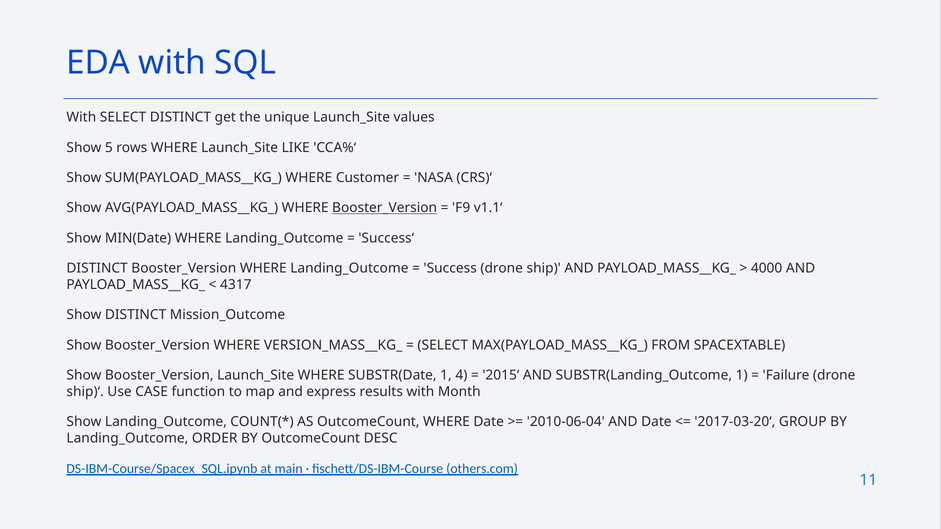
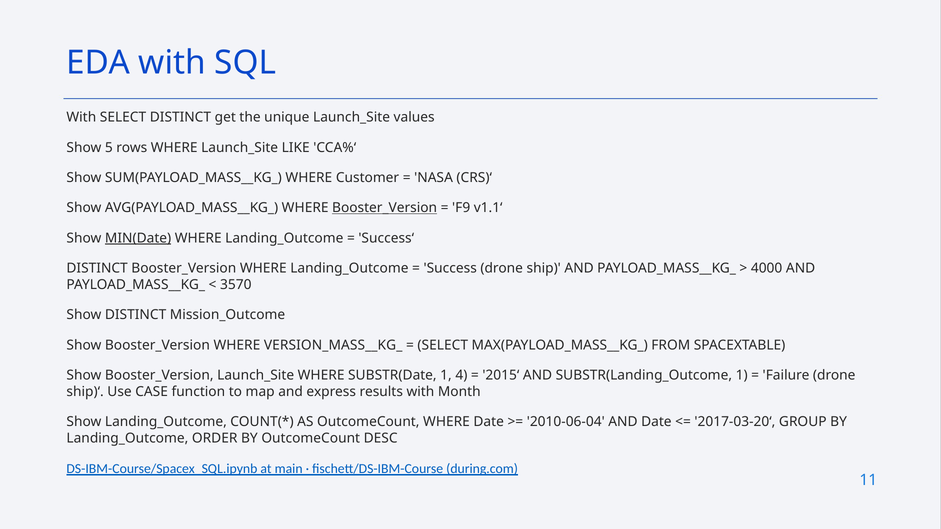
MIN(Date underline: none -> present
4317: 4317 -> 3570
others.com: others.com -> during.com
